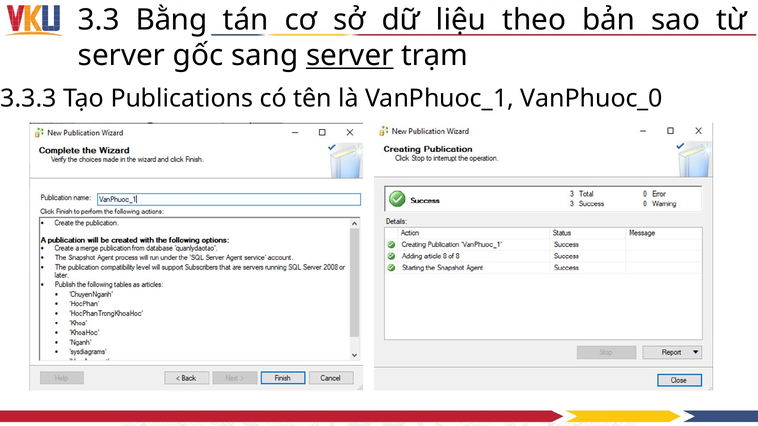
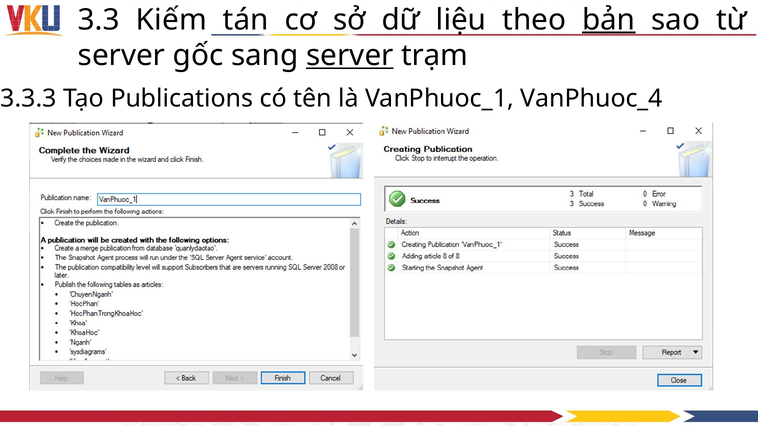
Bằng: Bằng -> Kiếm
bản underline: none -> present
VanPhuoc_0: VanPhuoc_0 -> VanPhuoc_4
